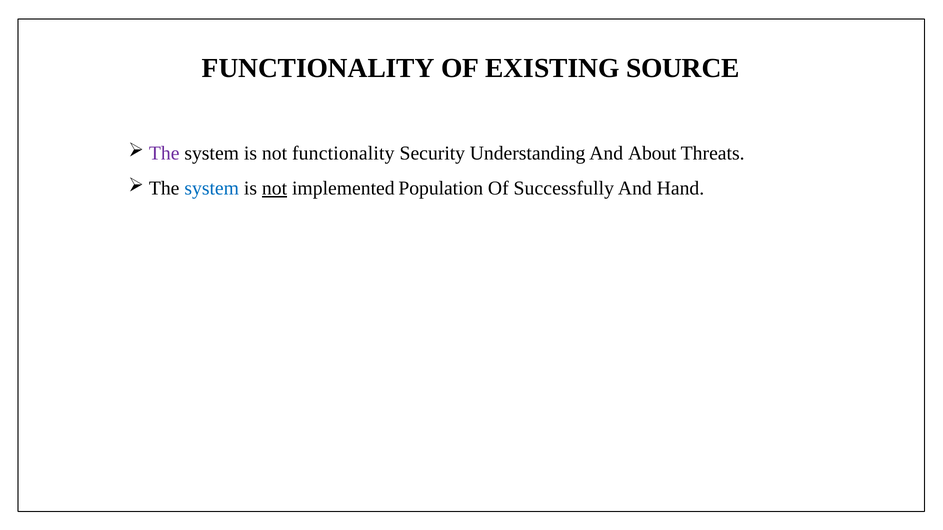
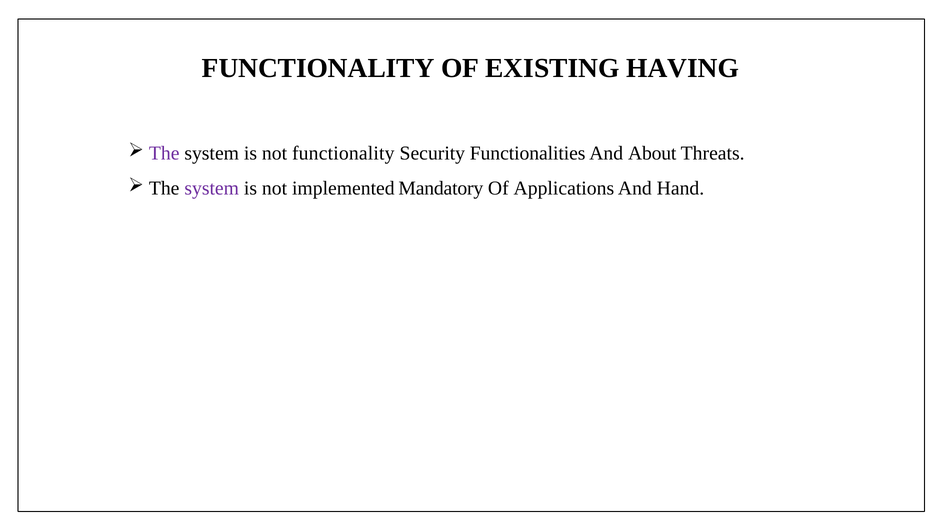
SOURCE: SOURCE -> HAVING
Understanding: Understanding -> Functionalities
system at (212, 188) colour: blue -> purple
not at (275, 188) underline: present -> none
Population: Population -> Mandatory
Successfully: Successfully -> Applications
